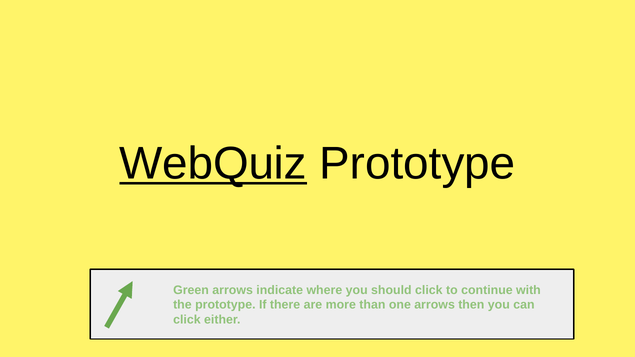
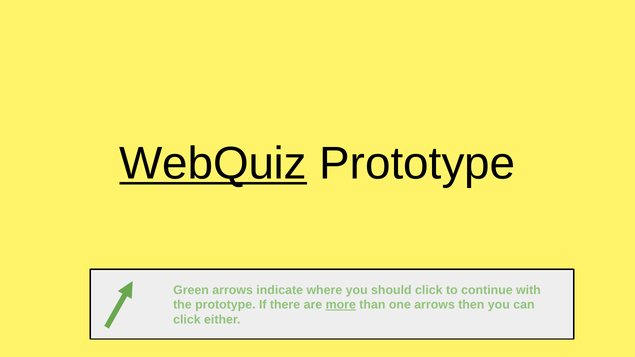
more underline: none -> present
